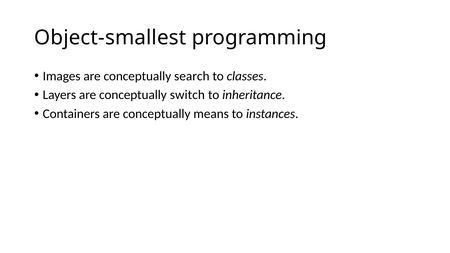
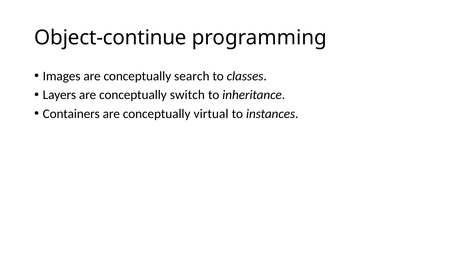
Object-smallest: Object-smallest -> Object-continue
means: means -> virtual
